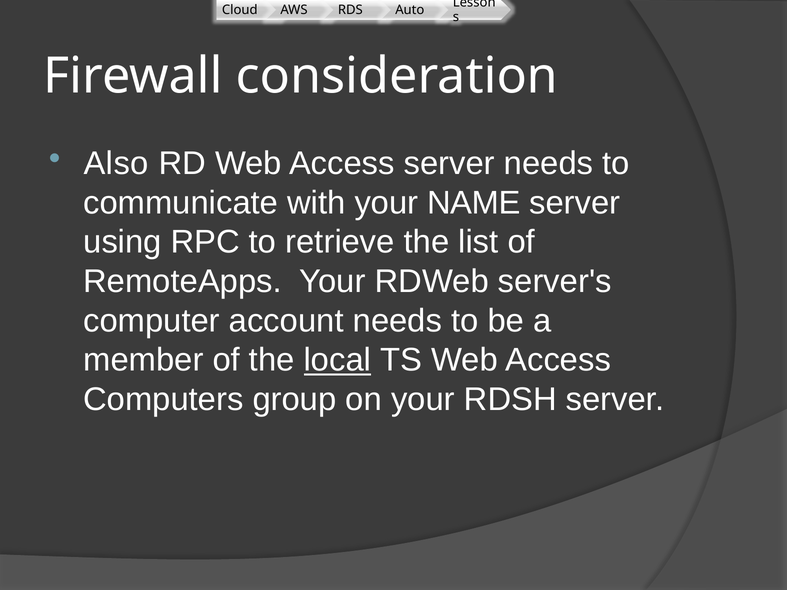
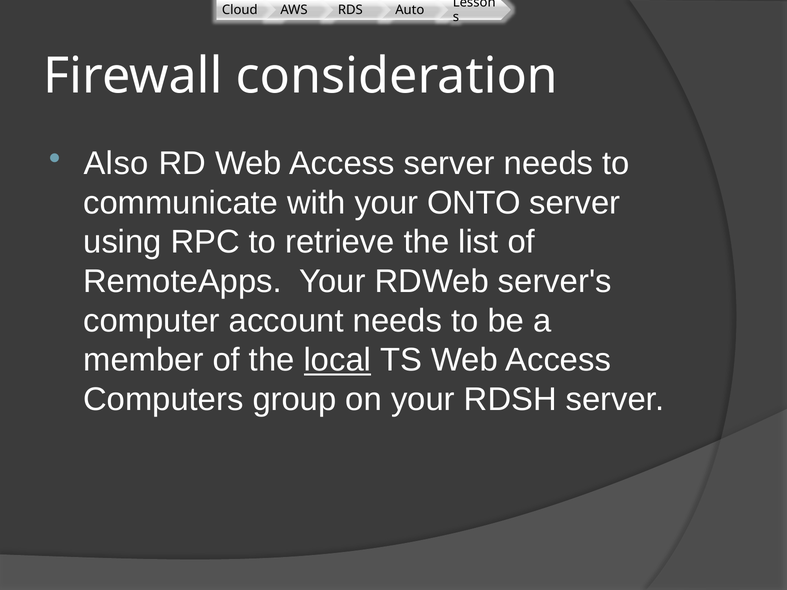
NAME: NAME -> ONTO
